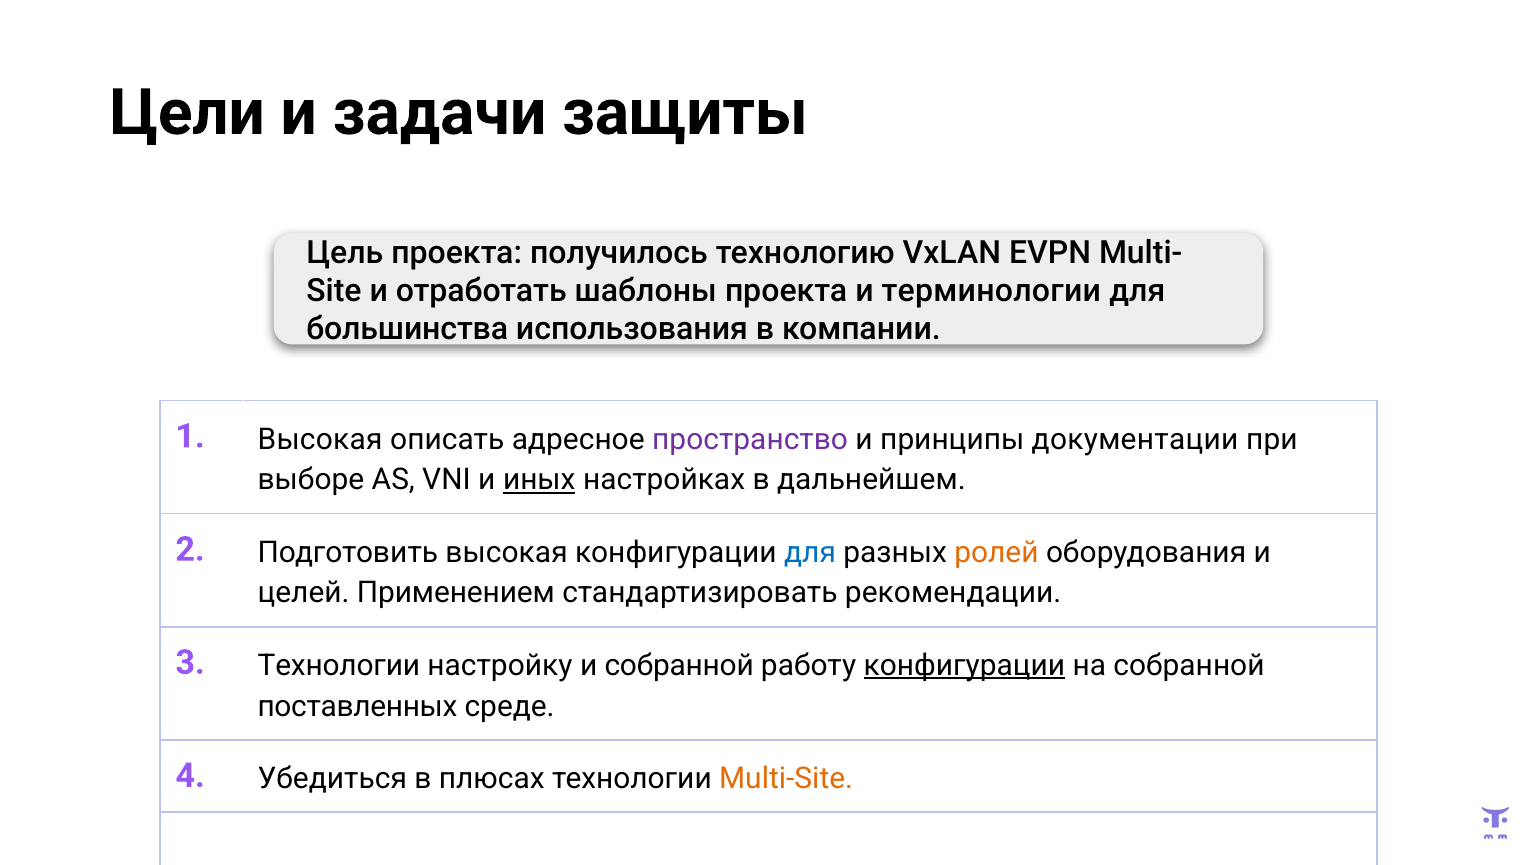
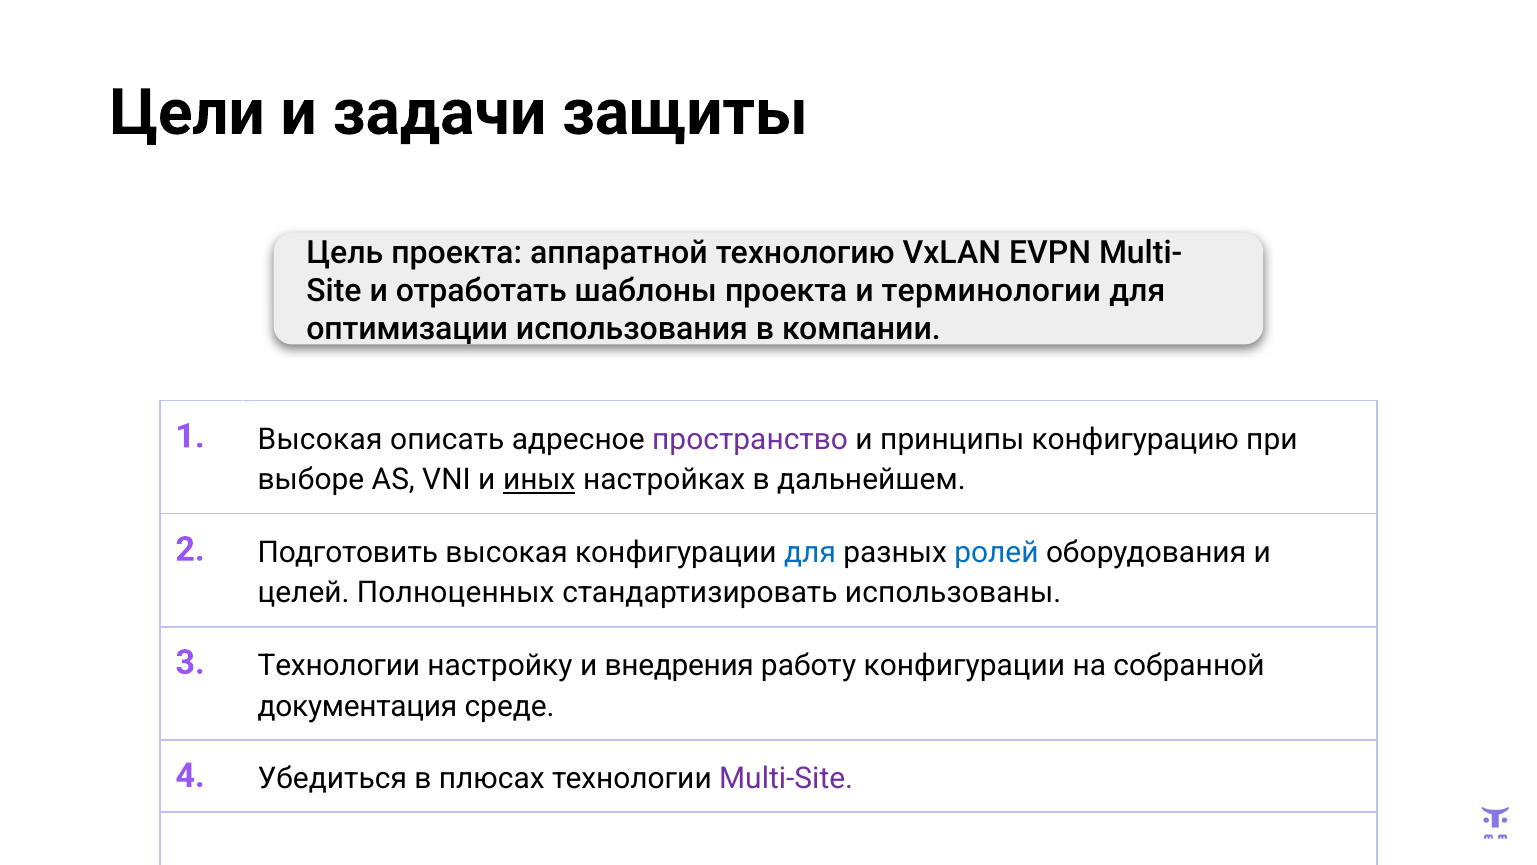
получилось: получилось -> аппаратной
большинства: большинства -> оптимизации
документации: документации -> конфигурацию
ролей colour: orange -> blue
Применением: Применением -> Полноценных
рекомендации: рекомендации -> использованы
и собранной: собранной -> внедрения
конфигурации at (964, 665) underline: present -> none
поставленных: поставленных -> документация
Multi-Site colour: orange -> purple
